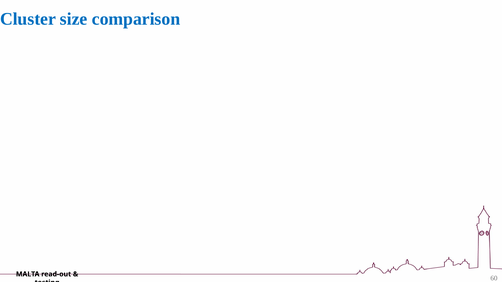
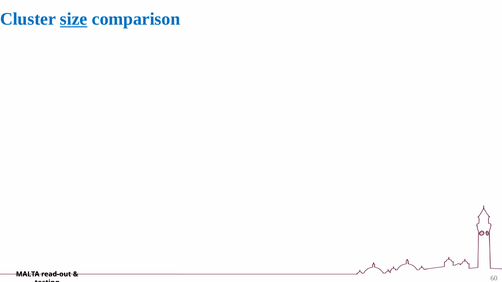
size underline: none -> present
